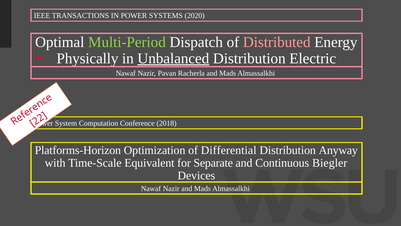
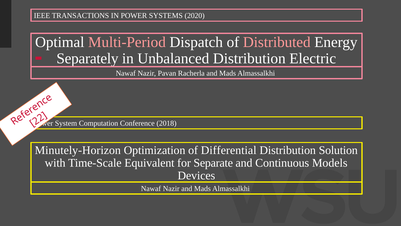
Multi-Period colour: light green -> pink
Physically: Physically -> Separately
Unbalanced underline: present -> none
Platforms-Horizon: Platforms-Horizon -> Minutely-Horizon
Anyway: Anyway -> Solution
Biegler: Biegler -> Models
